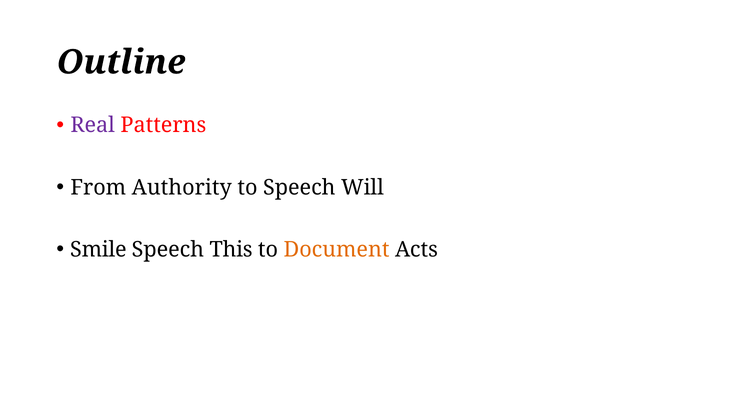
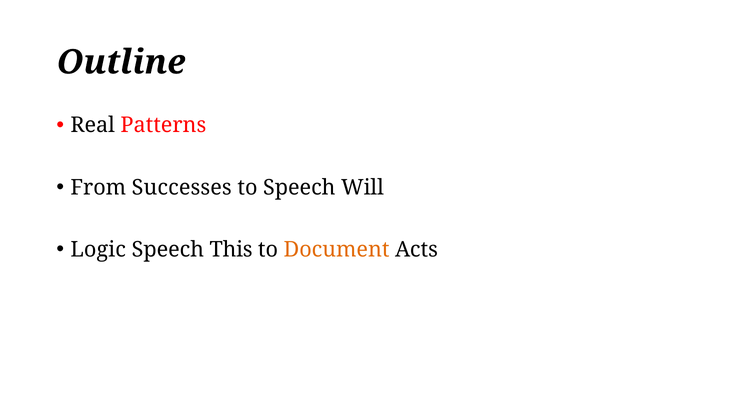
Real colour: purple -> black
Authority: Authority -> Successes
Smile: Smile -> Logic
